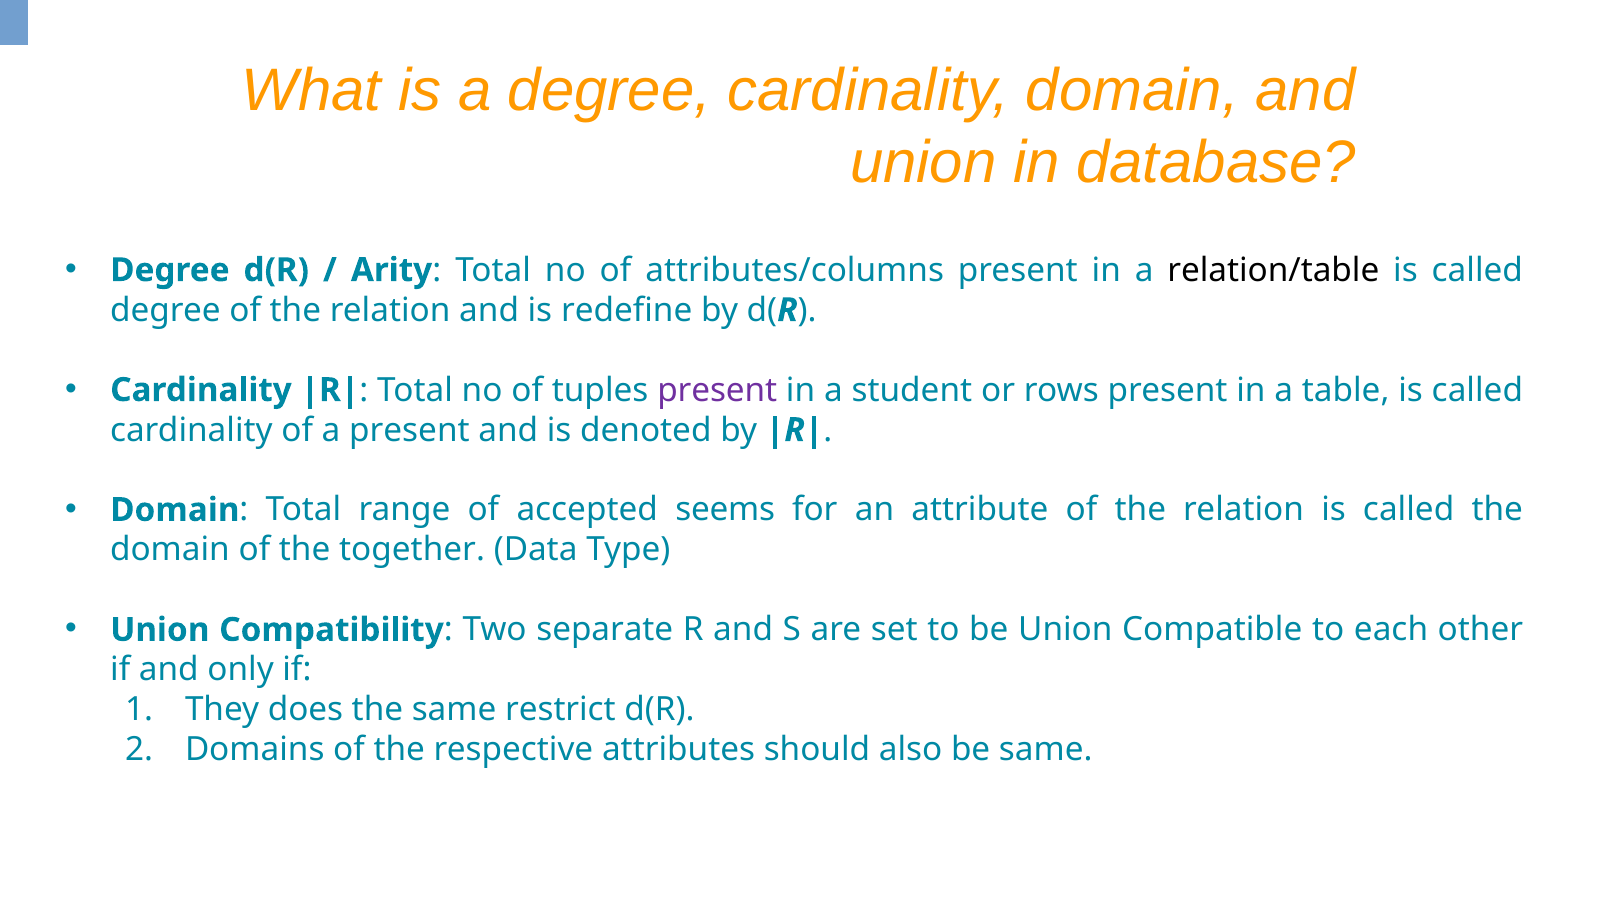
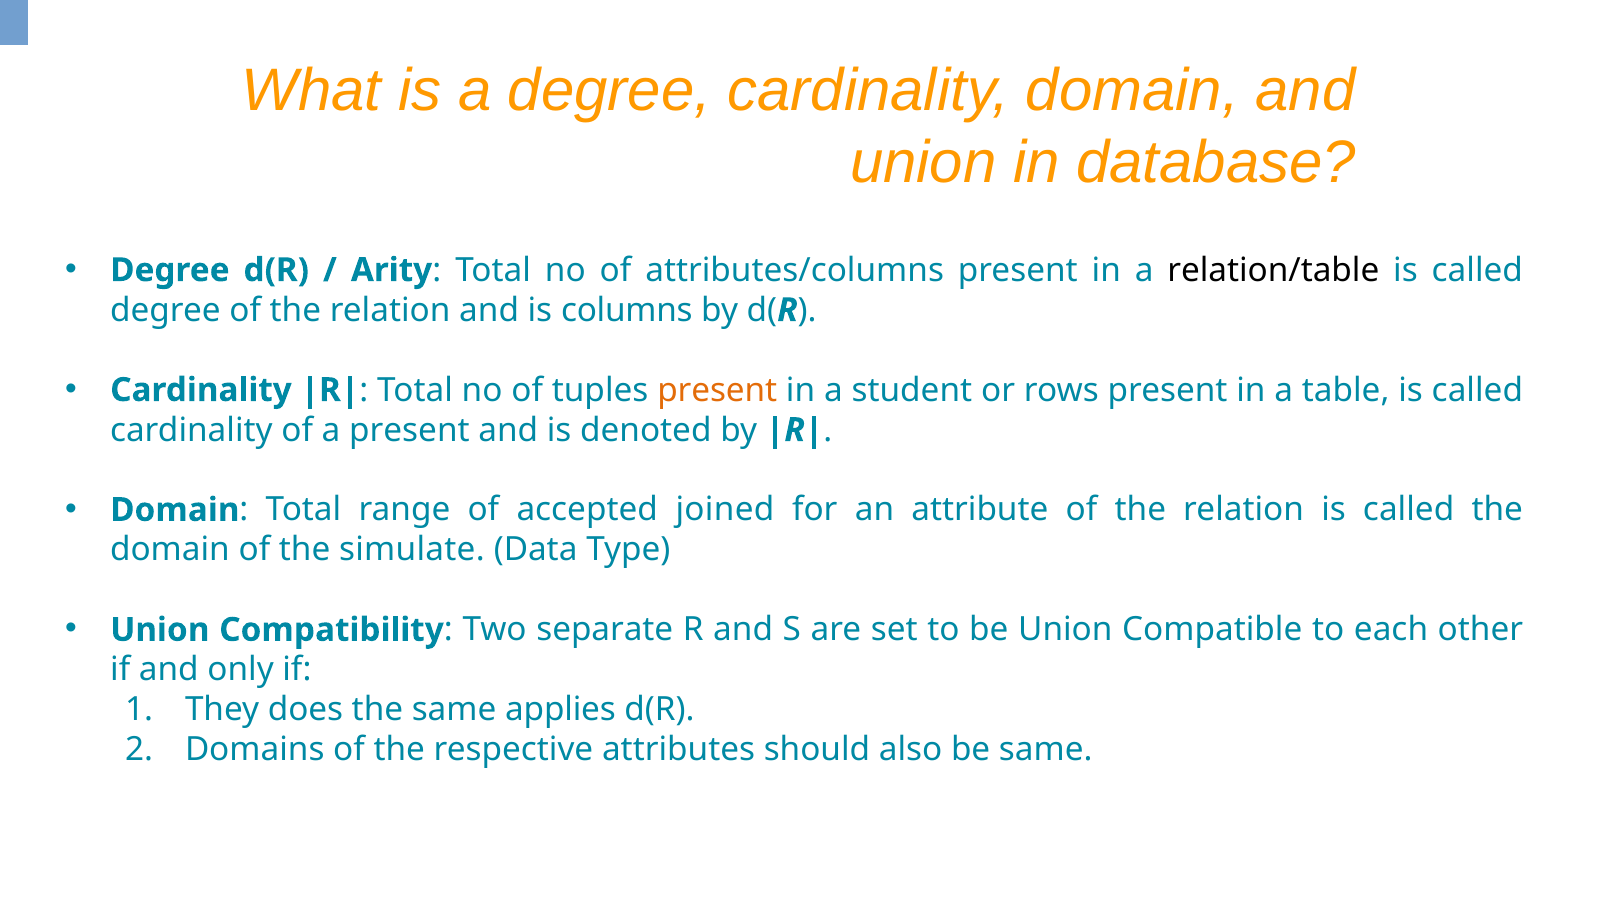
redefine: redefine -> columns
present at (717, 390) colour: purple -> orange
seems: seems -> joined
together: together -> simulate
restrict: restrict -> applies
